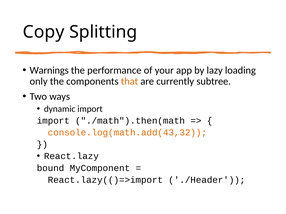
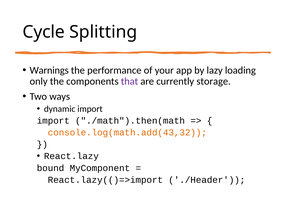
Copy: Copy -> Cycle
that colour: orange -> purple
subtree: subtree -> storage
